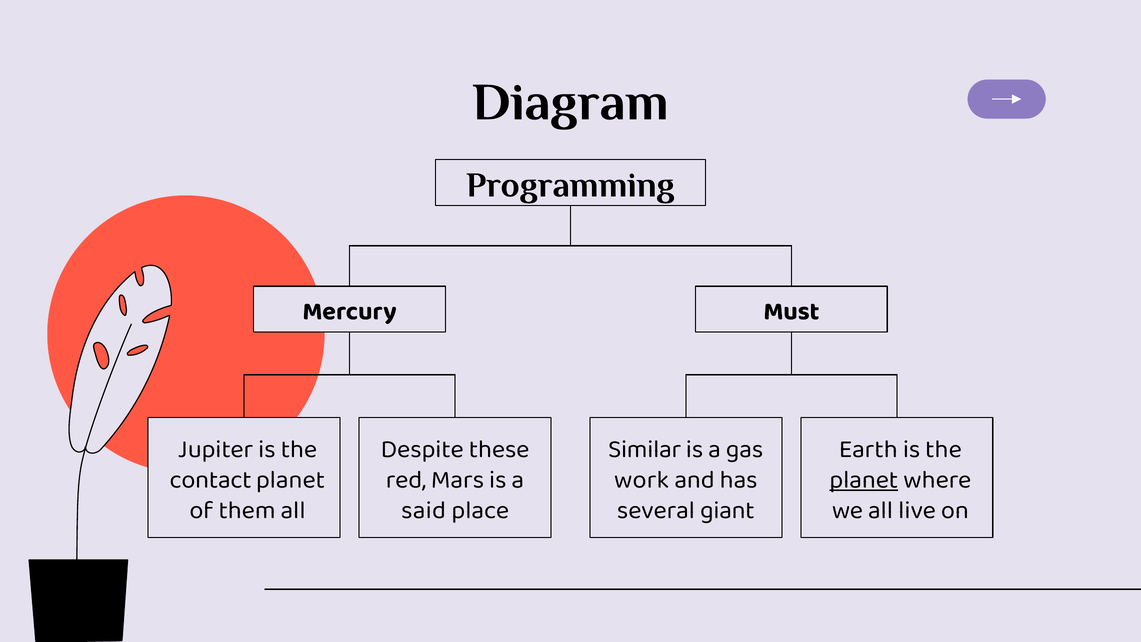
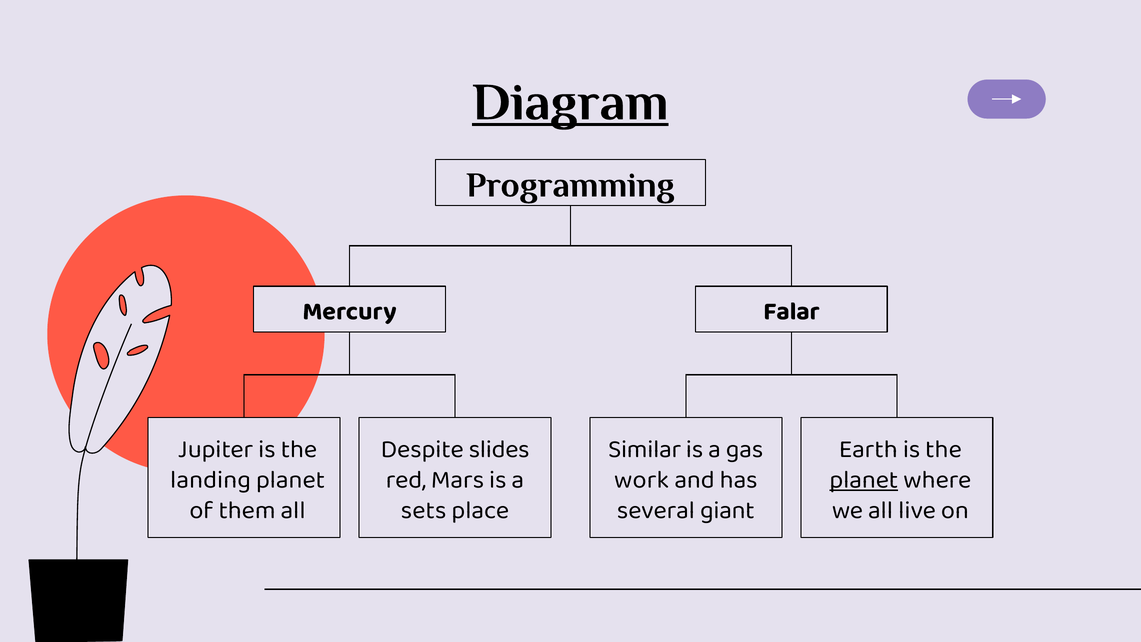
Diagram underline: none -> present
Must: Must -> Falar
these: these -> slides
contact: contact -> landing
said: said -> sets
